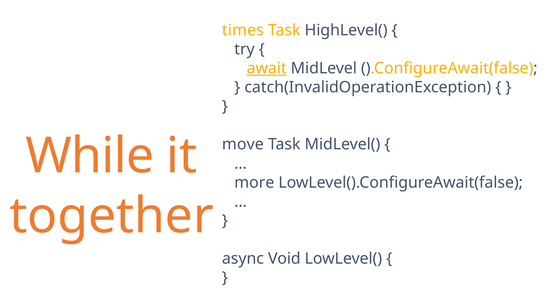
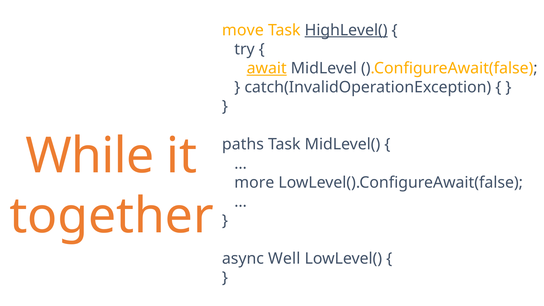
times: times -> move
HighLevel( underline: none -> present
move: move -> paths
Void: Void -> Well
